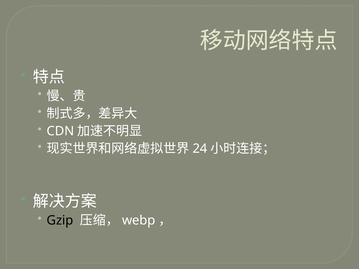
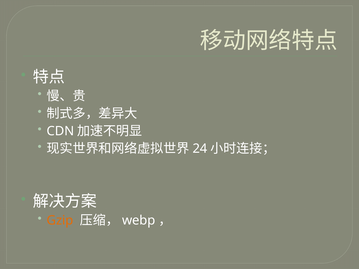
Gzip colour: black -> orange
